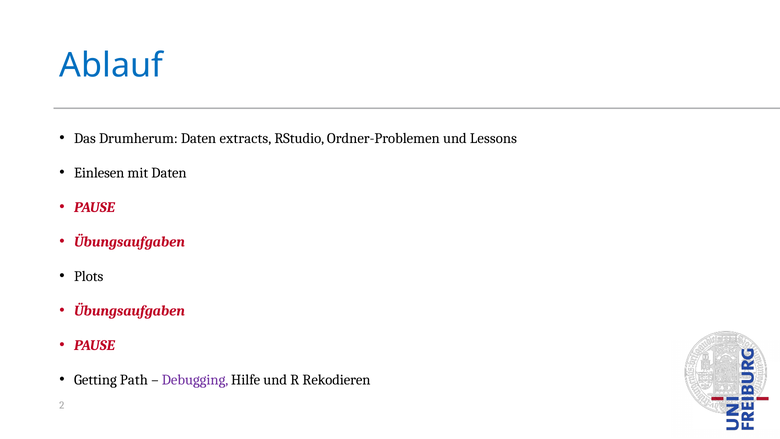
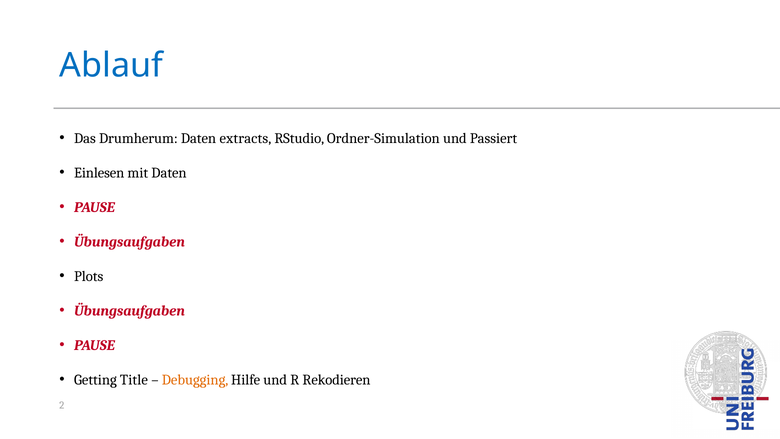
Ordner-Problemen: Ordner-Problemen -> Ordner-Simulation
Lessons: Lessons -> Passiert
Path: Path -> Title
Debugging colour: purple -> orange
